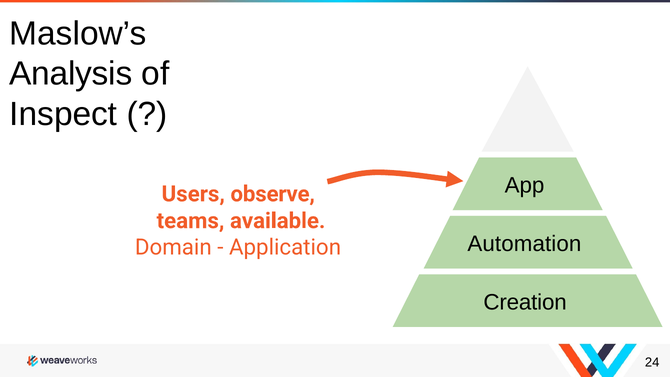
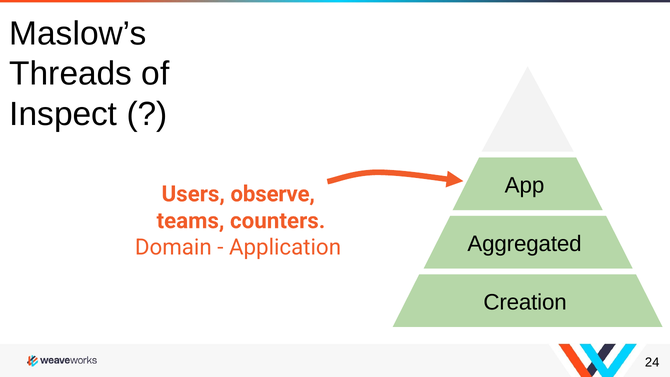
Analysis: Analysis -> Threads
available: available -> counters
Automation: Automation -> Aggregated
